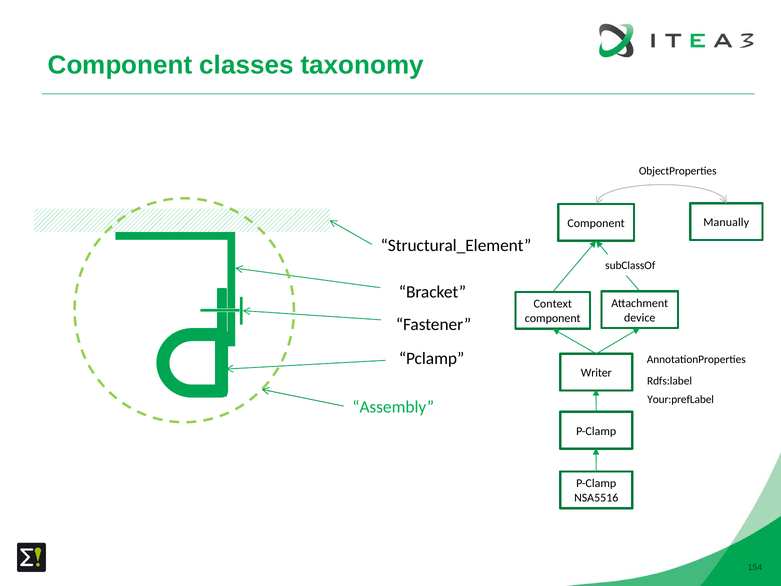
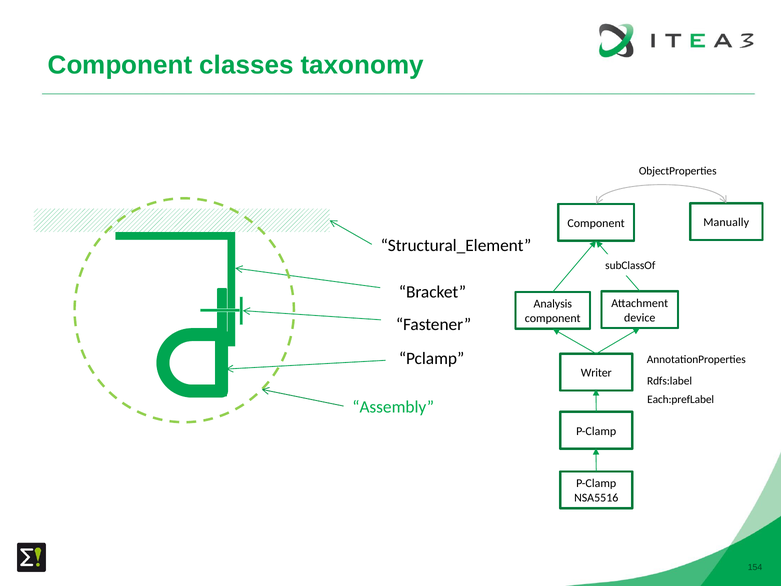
Context: Context -> Analysis
Your:prefLabel: Your:prefLabel -> Each:prefLabel
